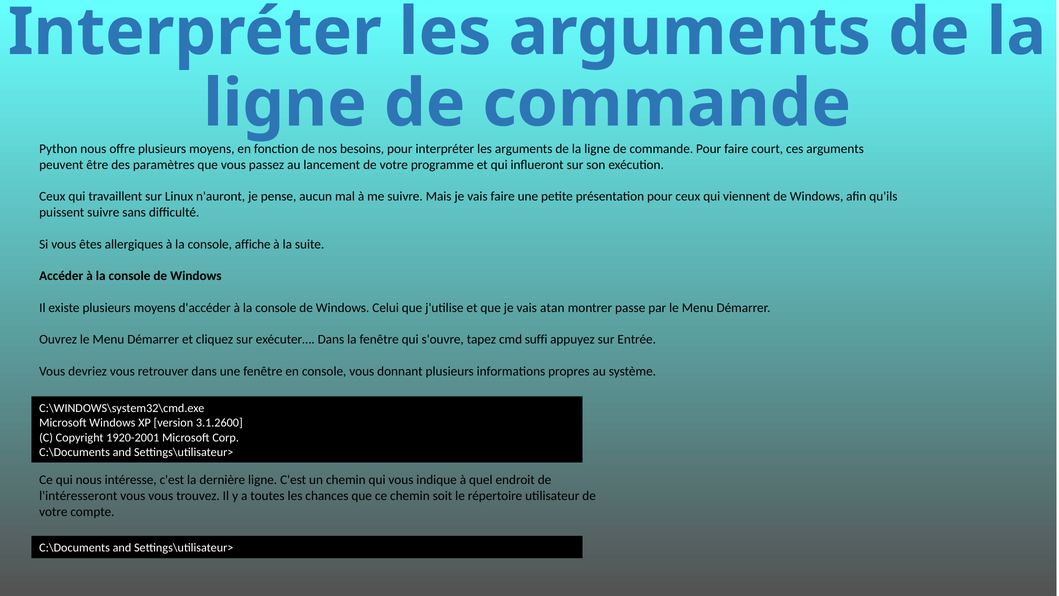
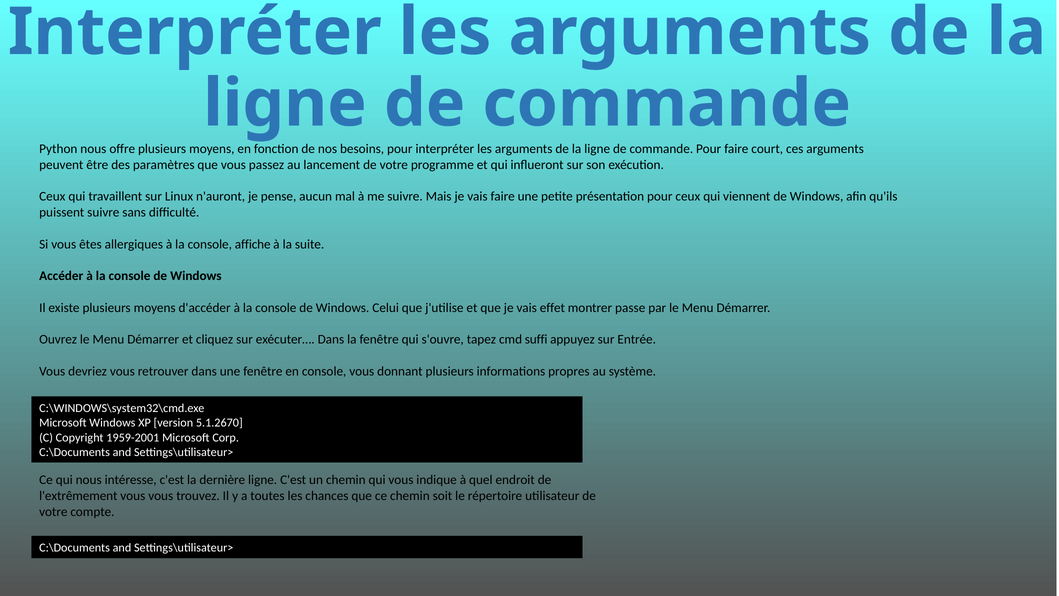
atan: atan -> effet
3.1.2600: 3.1.2600 -> 5.1.2670
1920-2001: 1920-2001 -> 1959-2001
l'intéresseront: l'intéresseront -> l'extrêmement
